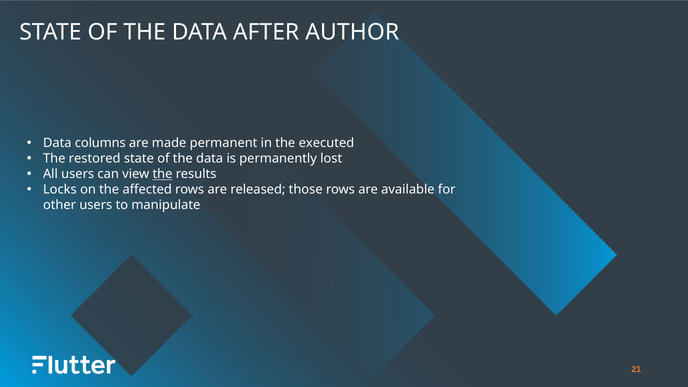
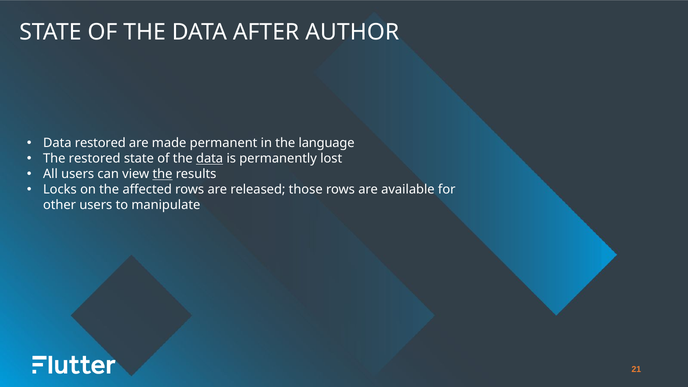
Data columns: columns -> restored
executed: executed -> language
data at (210, 159) underline: none -> present
